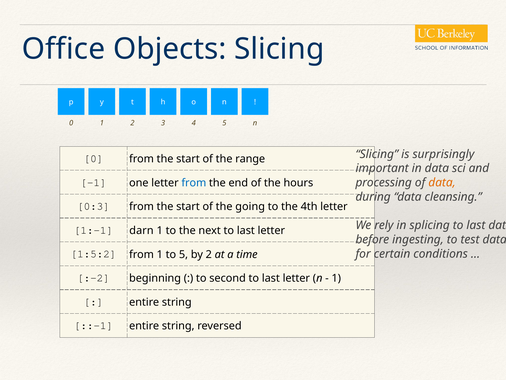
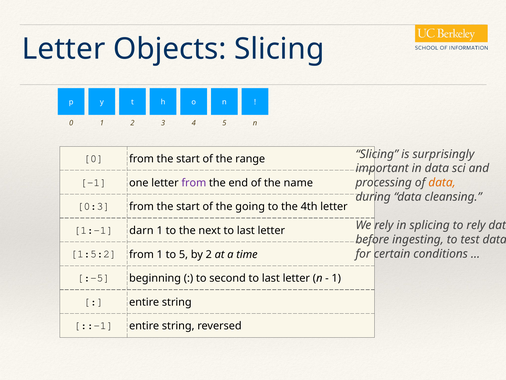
Office at (63, 49): Office -> Letter
from at (194, 183) colour: blue -> purple
hours: hours -> name
splicing to last: last -> rely
:-2: :-2 -> :-5
